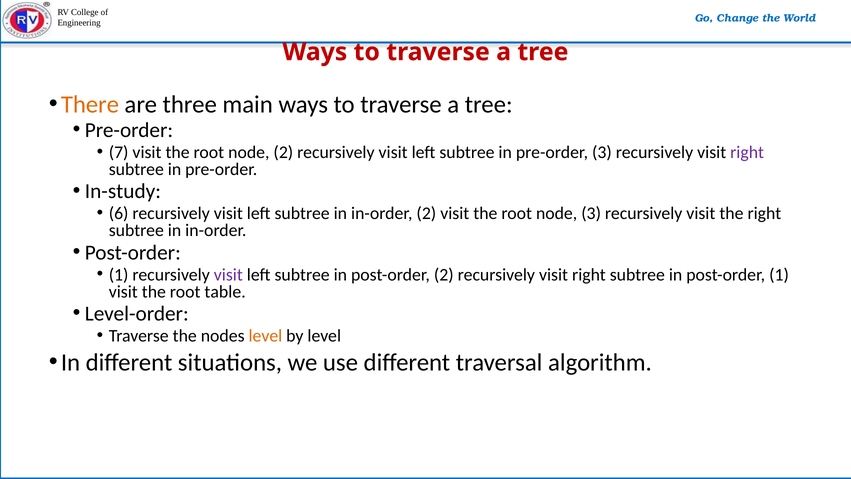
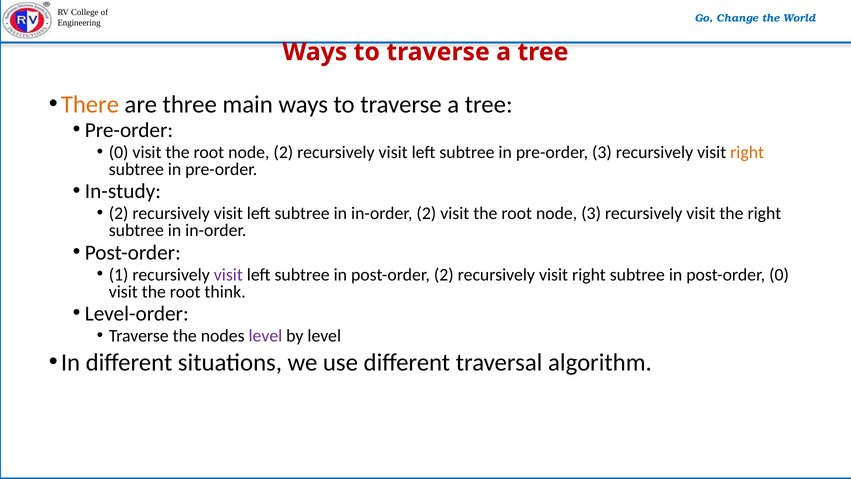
7 at (119, 152): 7 -> 0
right at (747, 152) colour: purple -> orange
6 at (119, 213): 6 -> 2
post-order 1: 1 -> 0
table: table -> think
level at (265, 336) colour: orange -> purple
